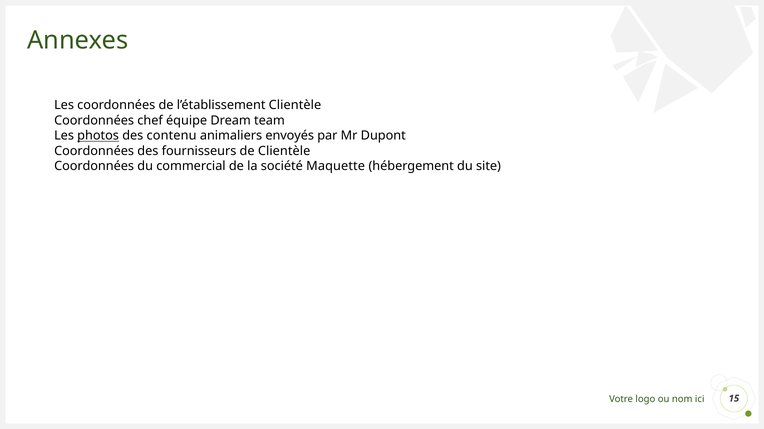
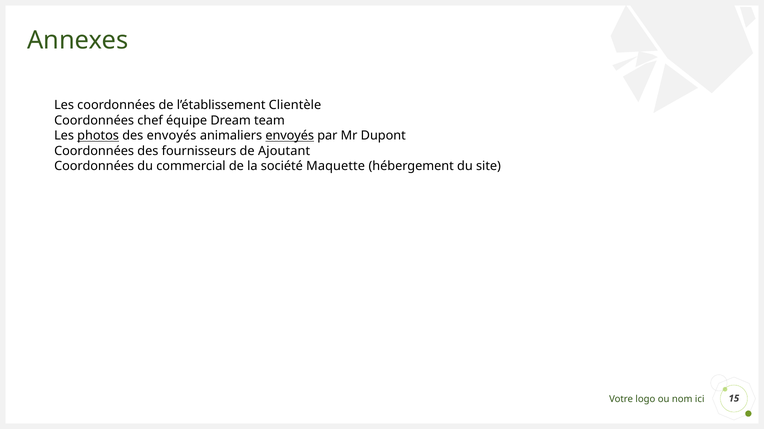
des contenu: contenu -> envoyés
envoyés at (290, 136) underline: none -> present
de Clientèle: Clientèle -> Ajoutant
